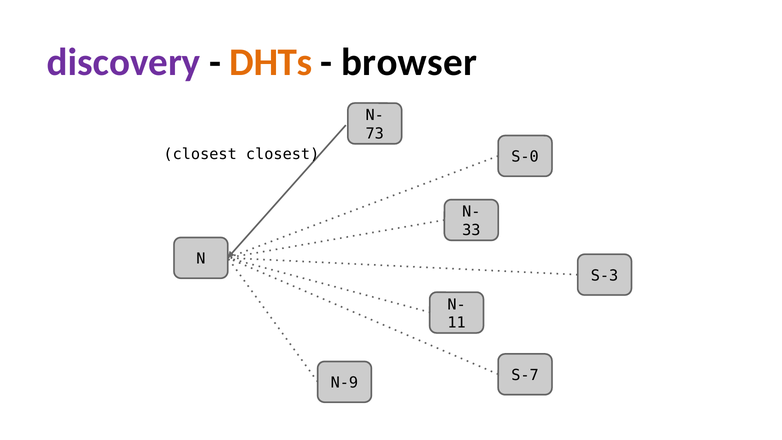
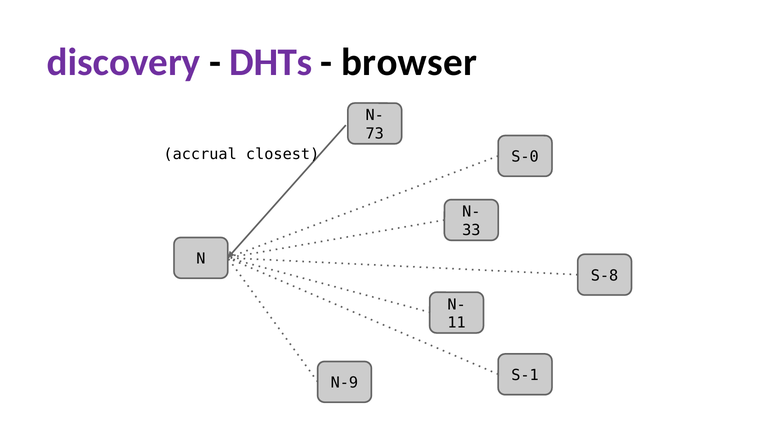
DHTs colour: orange -> purple
closest at (200, 154): closest -> accrual
S-3: S-3 -> S-8
S-7: S-7 -> S-1
